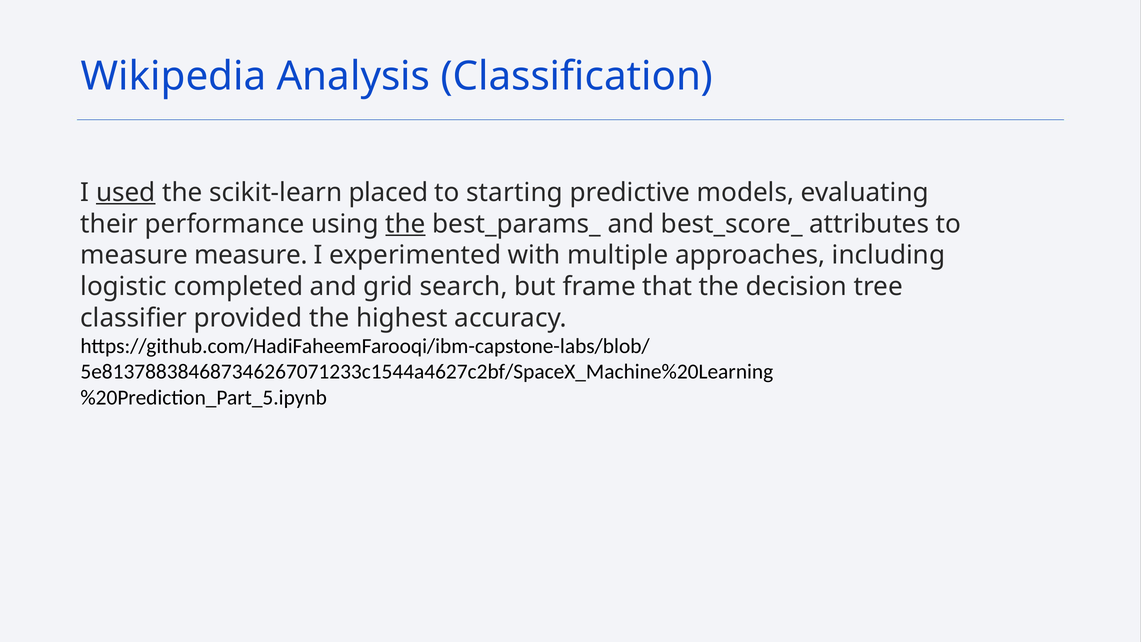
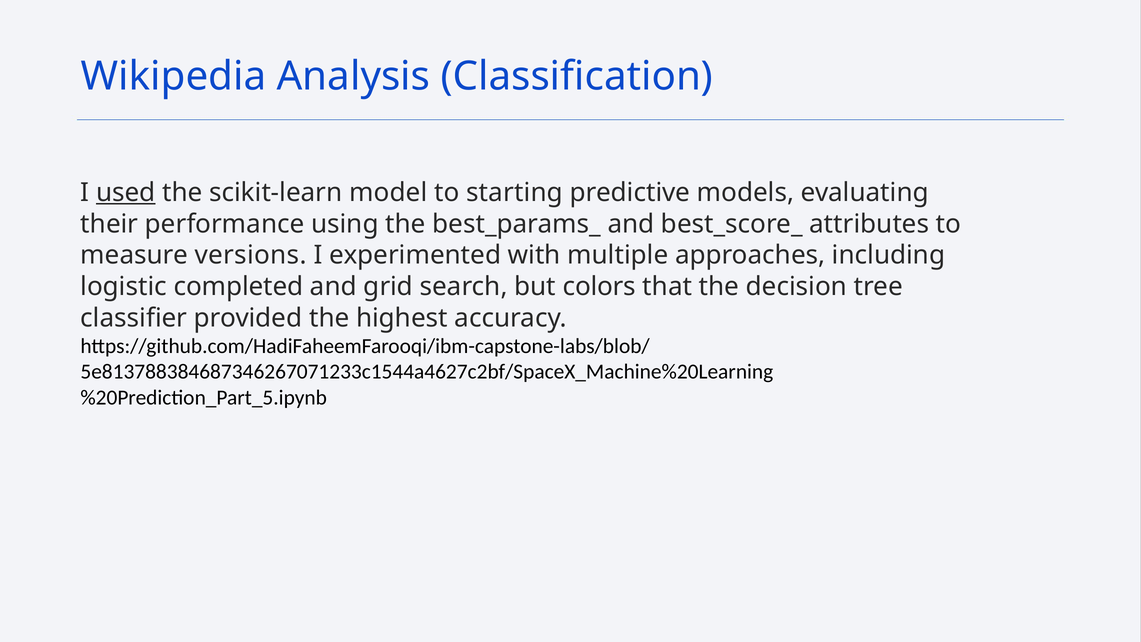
placed: placed -> model
the at (406, 224) underline: present -> none
measure measure: measure -> versions
frame: frame -> colors
